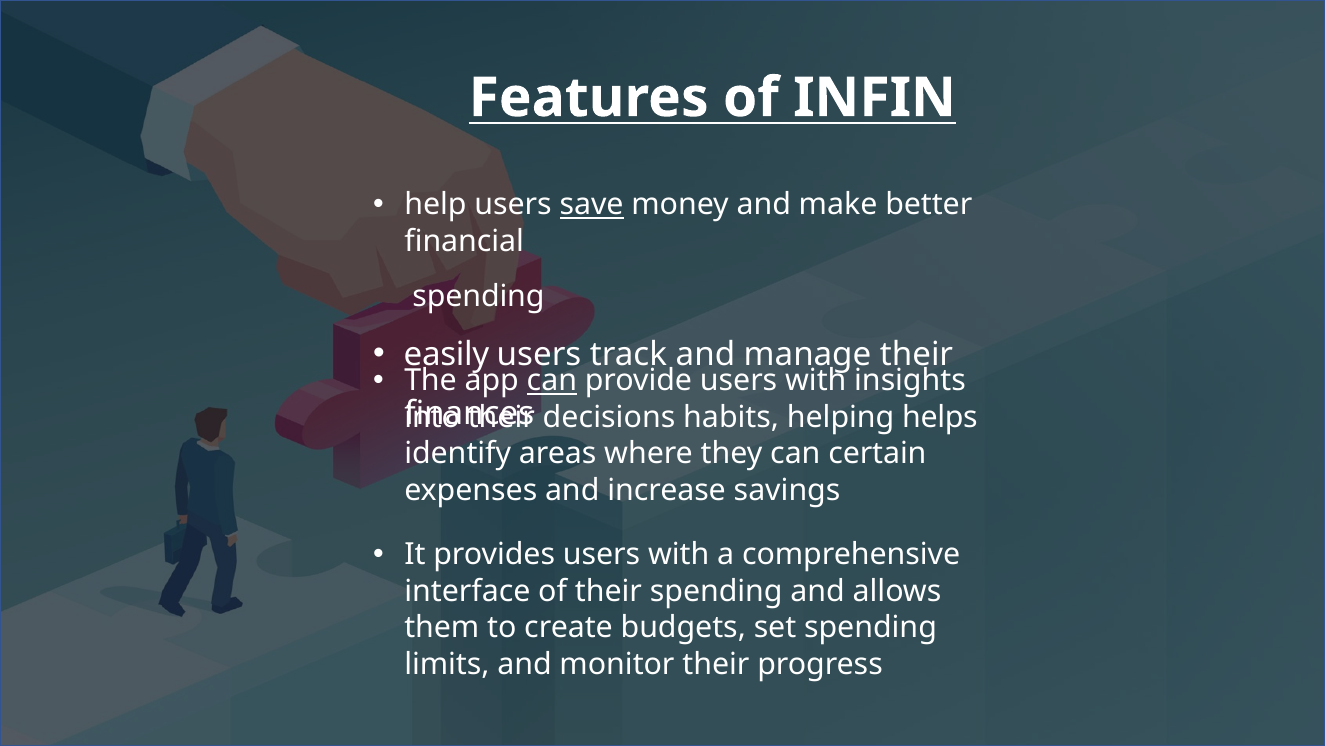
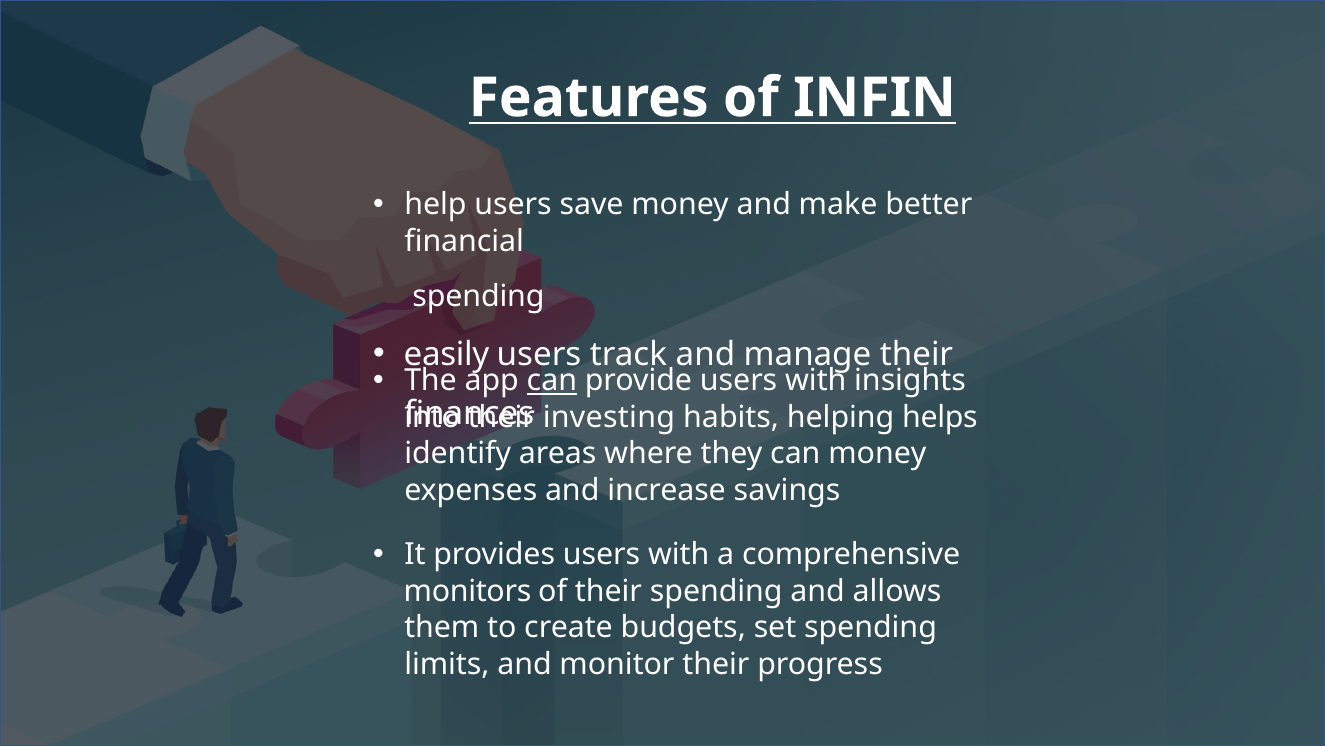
save underline: present -> none
decisions: decisions -> investing
can certain: certain -> money
interface: interface -> monitors
